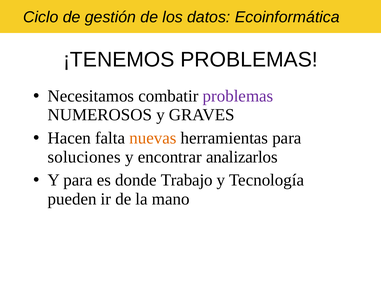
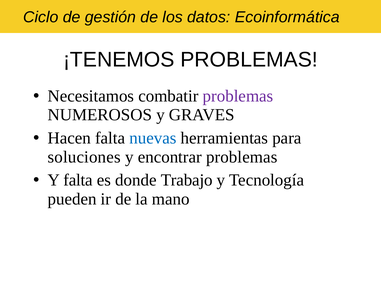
nuevas colour: orange -> blue
encontrar analizarlos: analizarlos -> problemas
Y para: para -> falta
